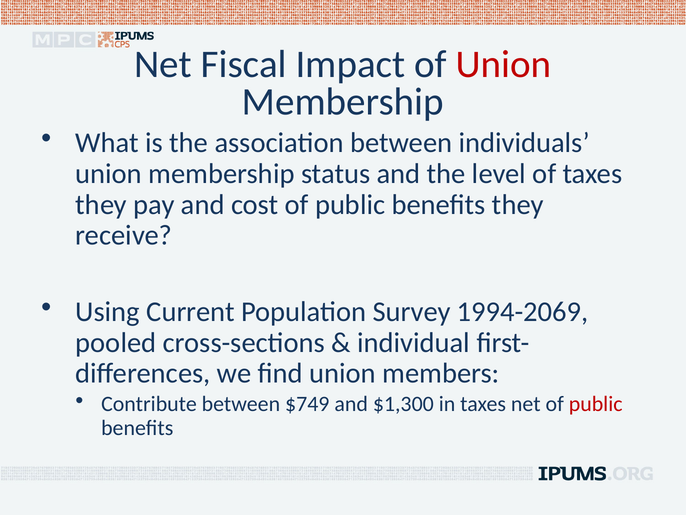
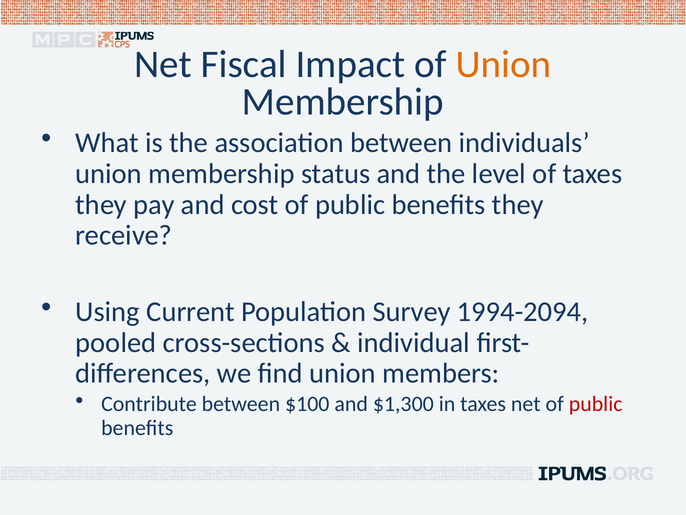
Union at (503, 64) colour: red -> orange
1994-2069: 1994-2069 -> 1994-2094
$749: $749 -> $100
